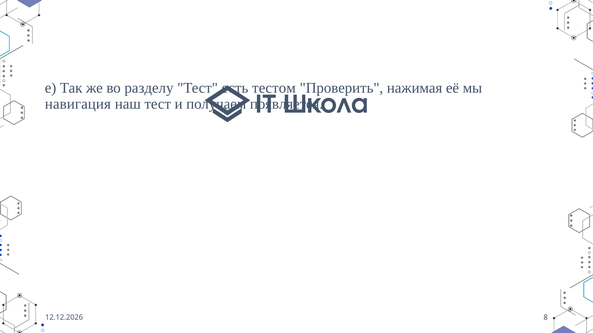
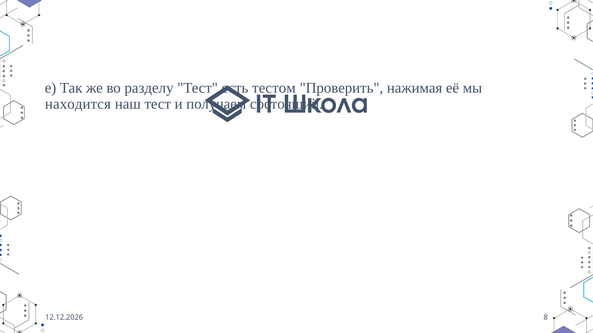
навигация: навигация -> находится
появляется: появляется -> состоящий
